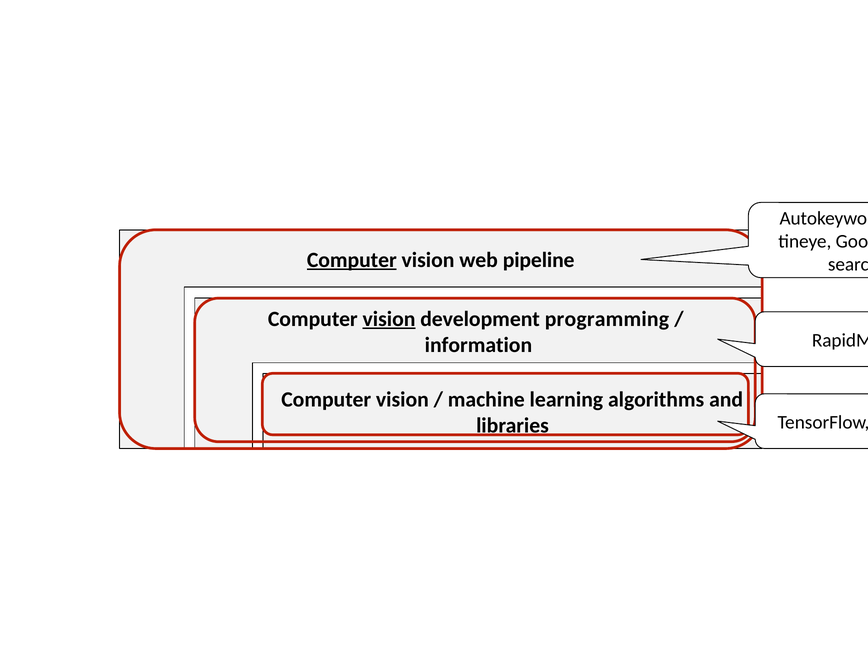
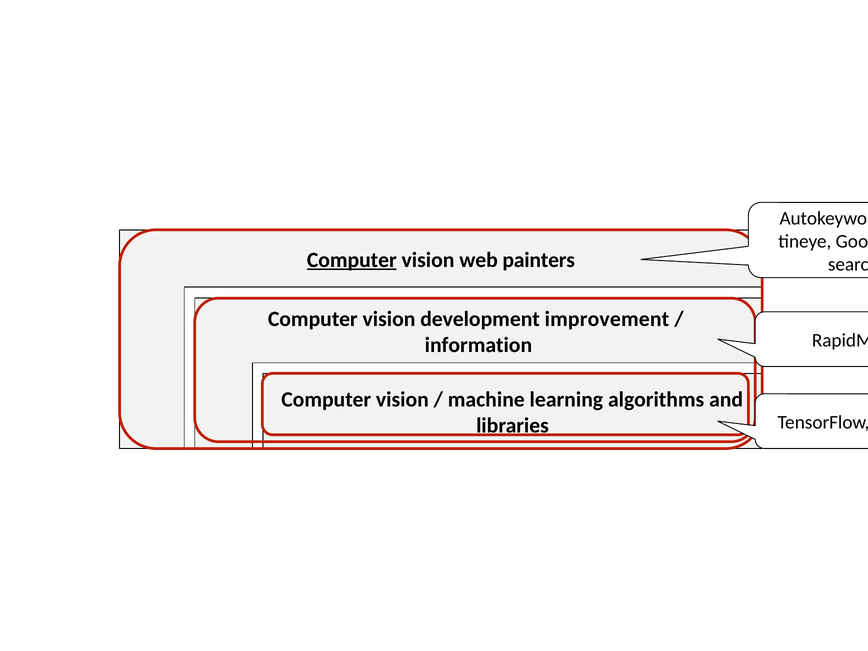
pipeline: pipeline -> painters
vision at (389, 319) underline: present -> none
programming: programming -> improvement
